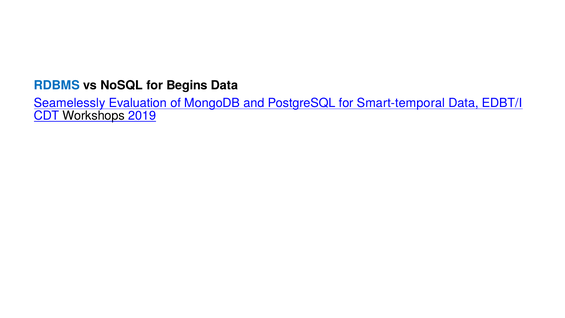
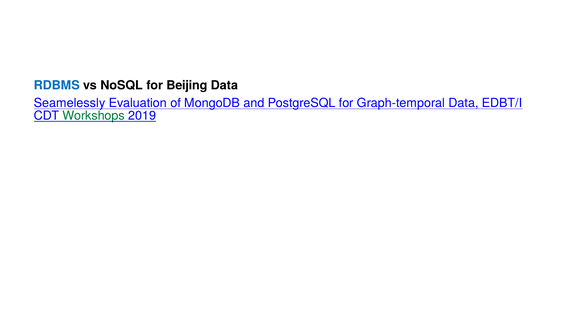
Begins: Begins -> Beijing
Smart-temporal: Smart-temporal -> Graph-temporal
Workshops colour: black -> green
